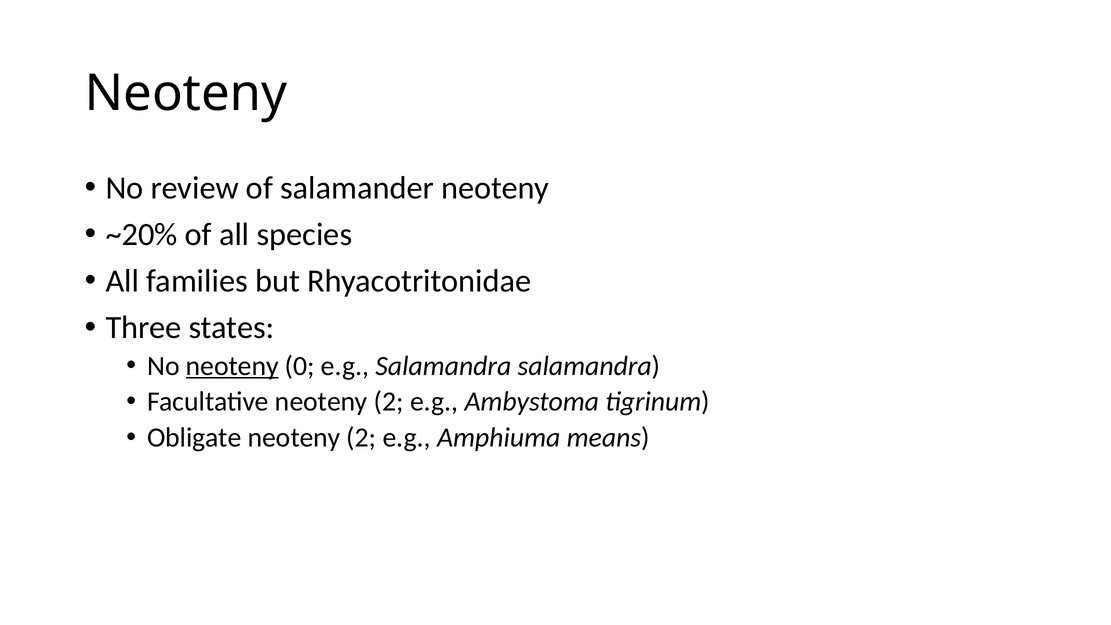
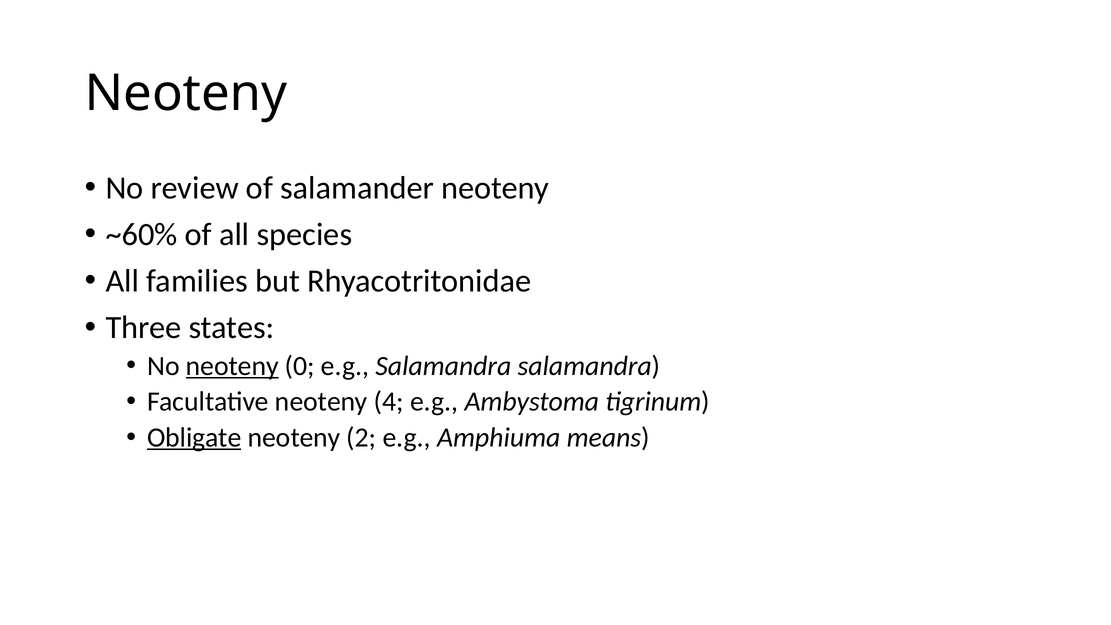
~20%: ~20% -> ~60%
Facultative neoteny 2: 2 -> 4
Obligate underline: none -> present
